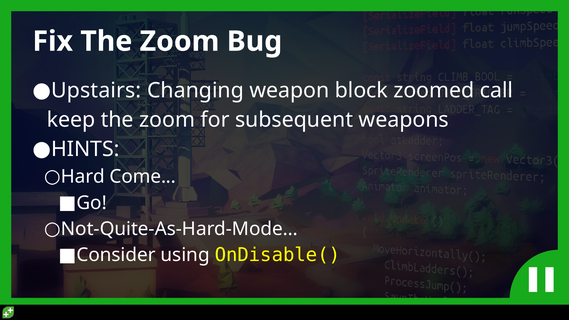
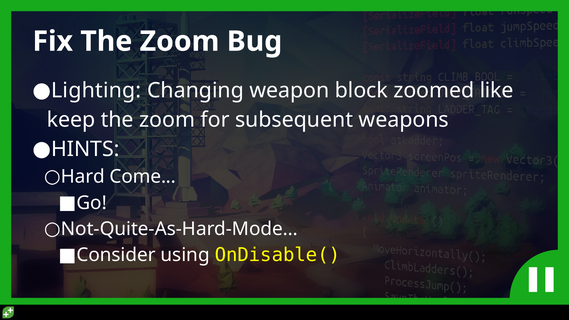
Upstairs: Upstairs -> Lighting
call: call -> like
